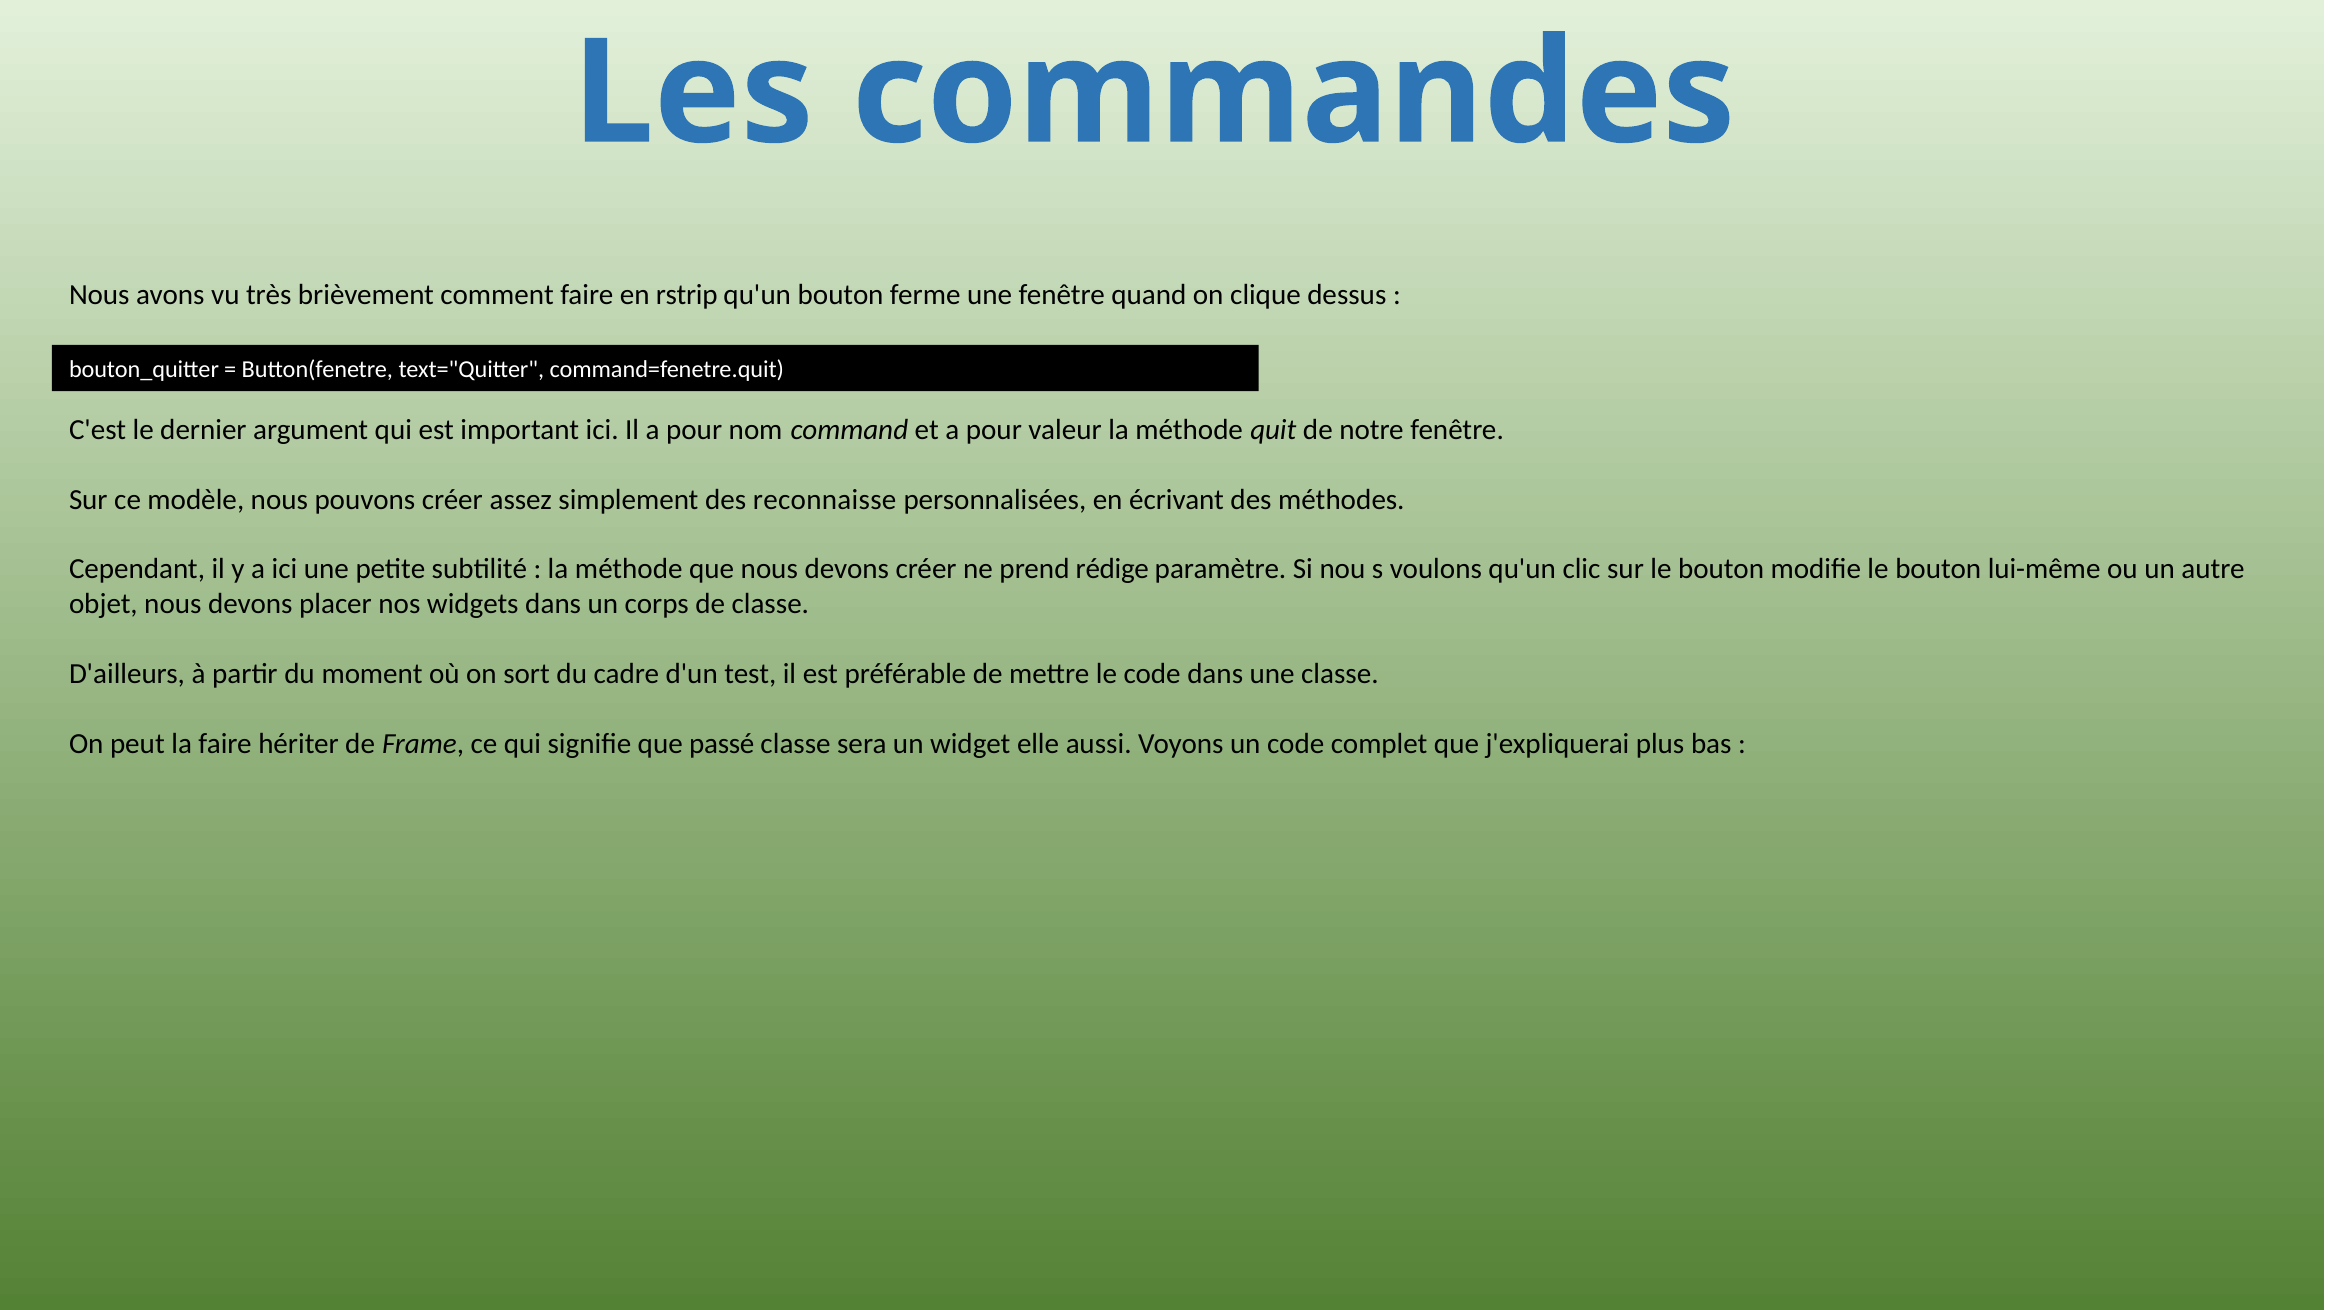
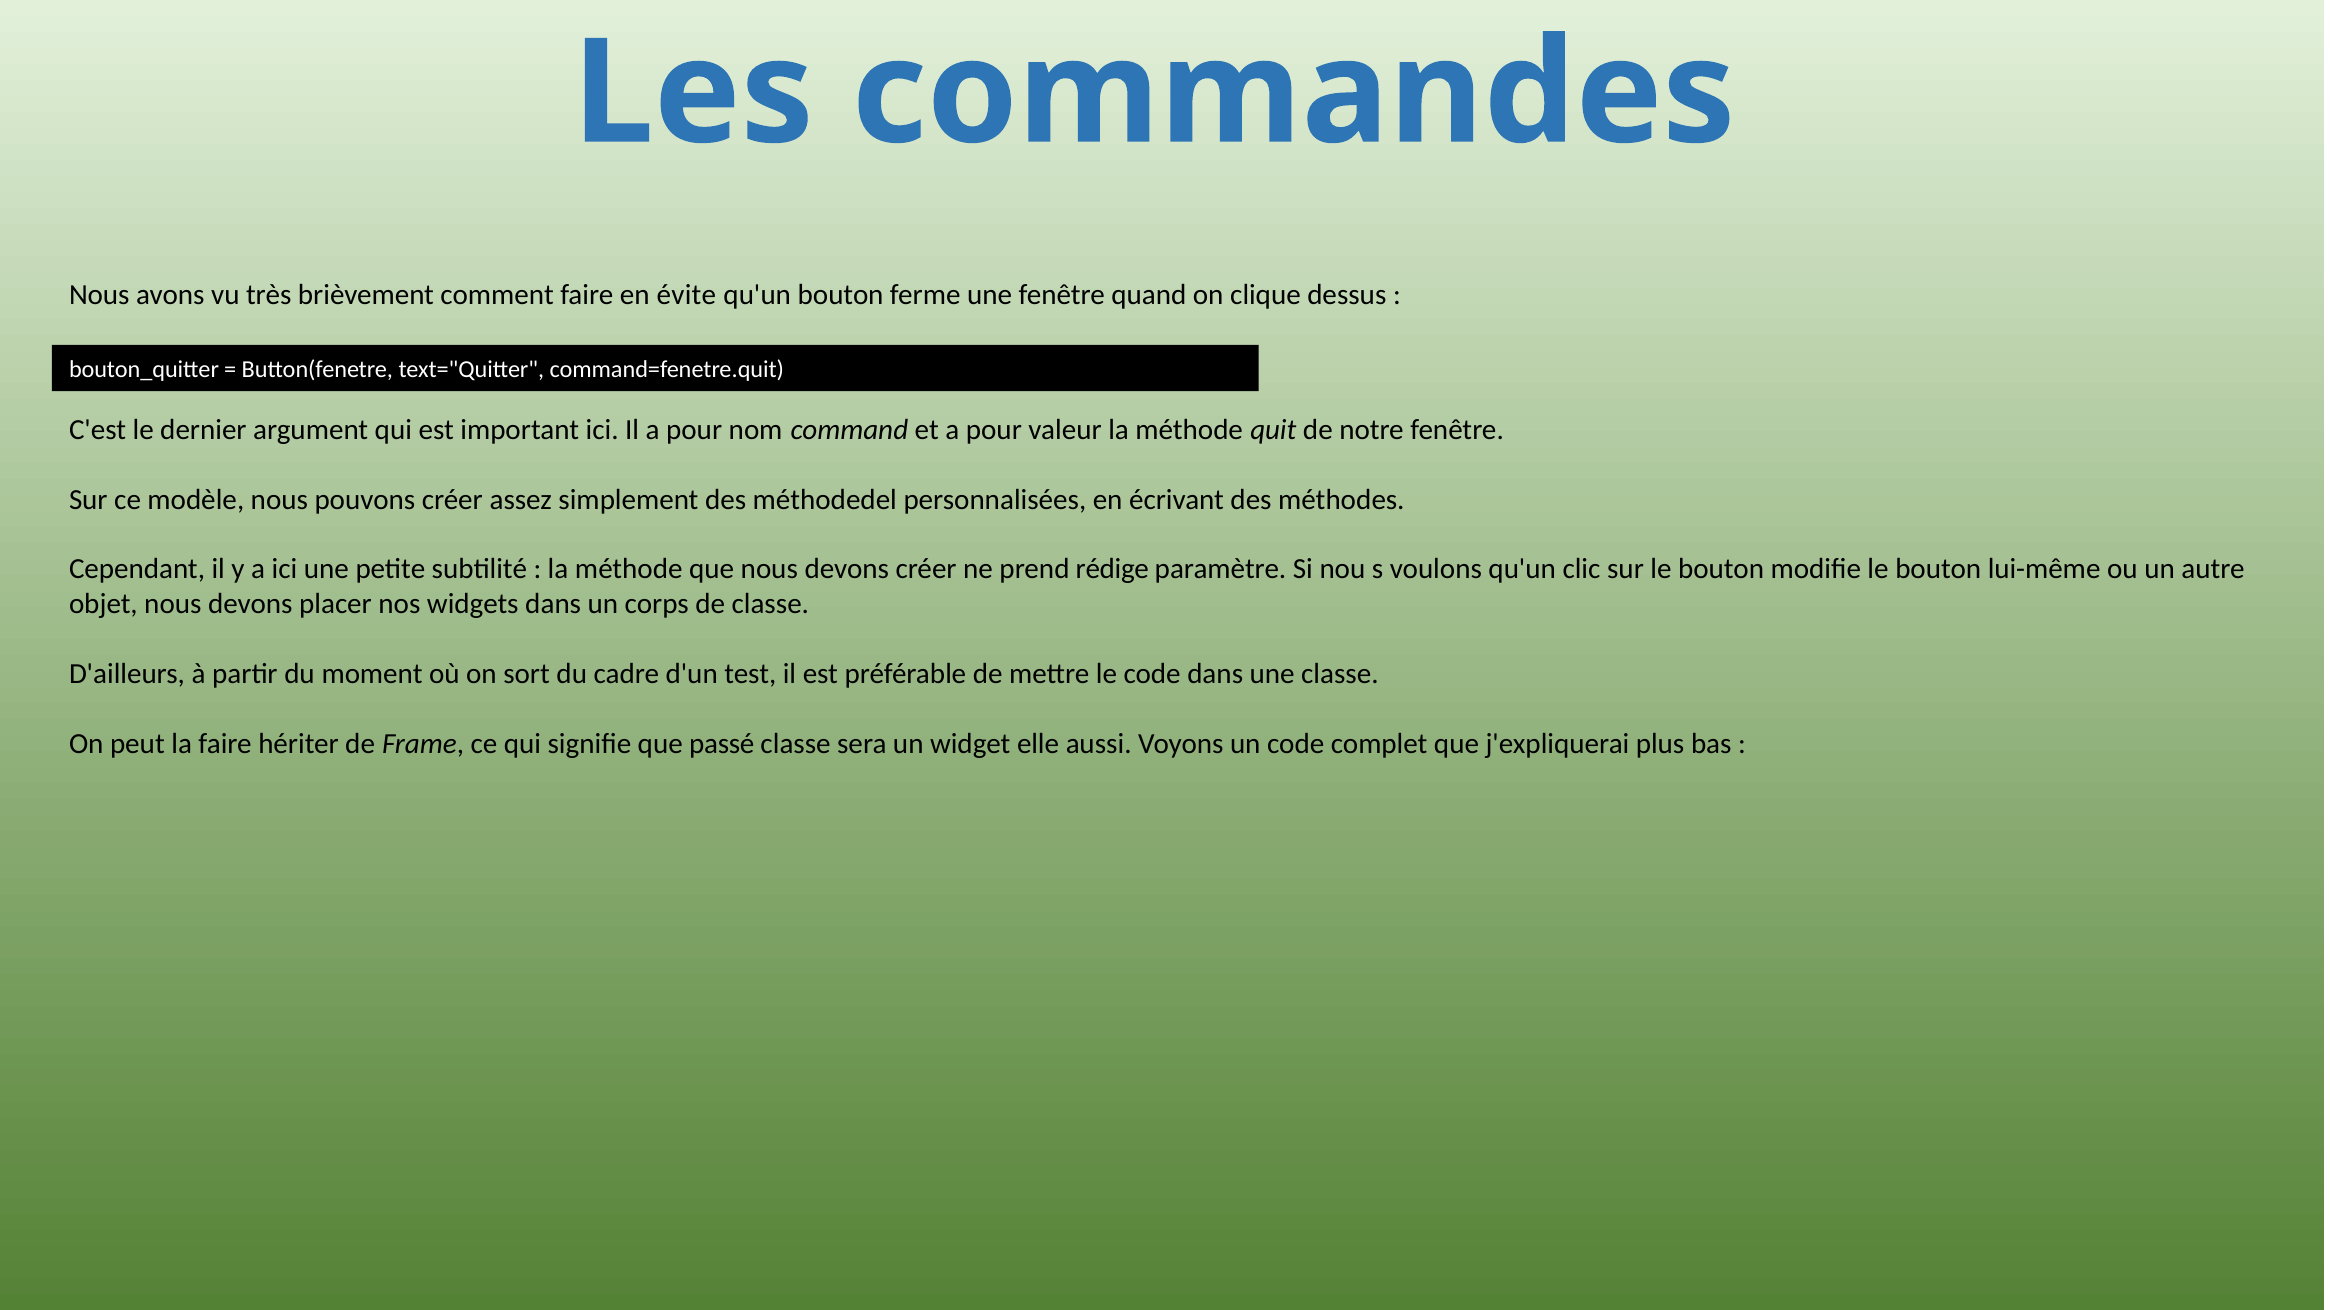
rstrip: rstrip -> évite
reconnaisse: reconnaisse -> méthodedel
